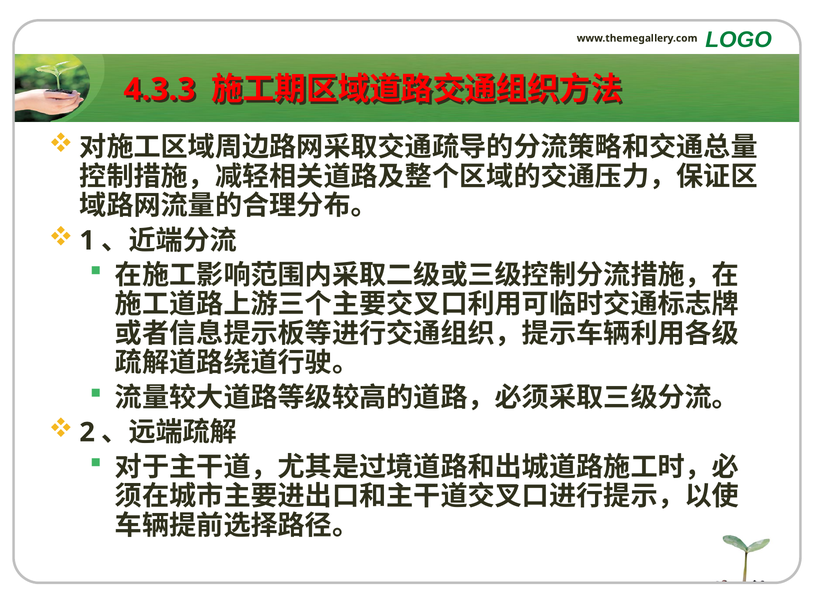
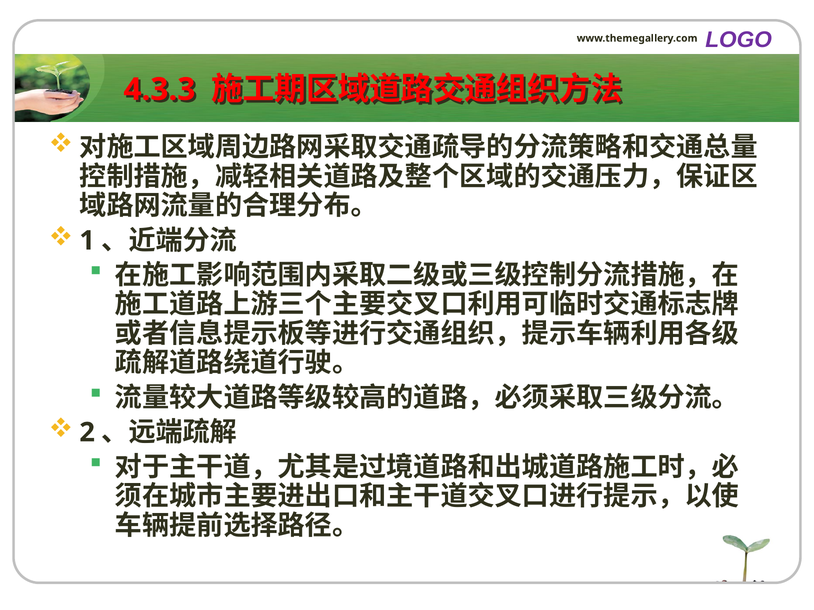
LOGO colour: green -> purple
